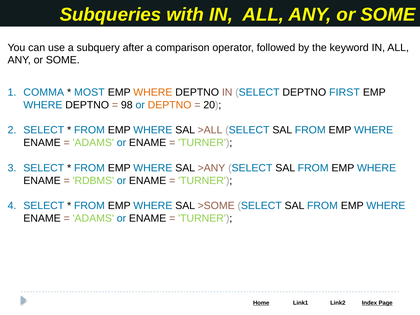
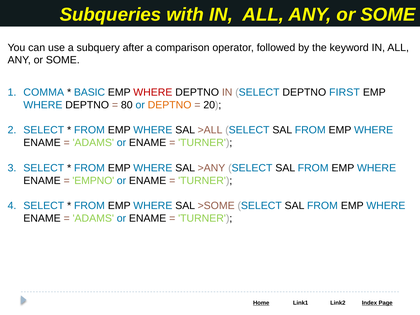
MOST: MOST -> BASIC
WHERE at (153, 92) colour: orange -> red
98: 98 -> 80
RDBMS: RDBMS -> EMPNO
